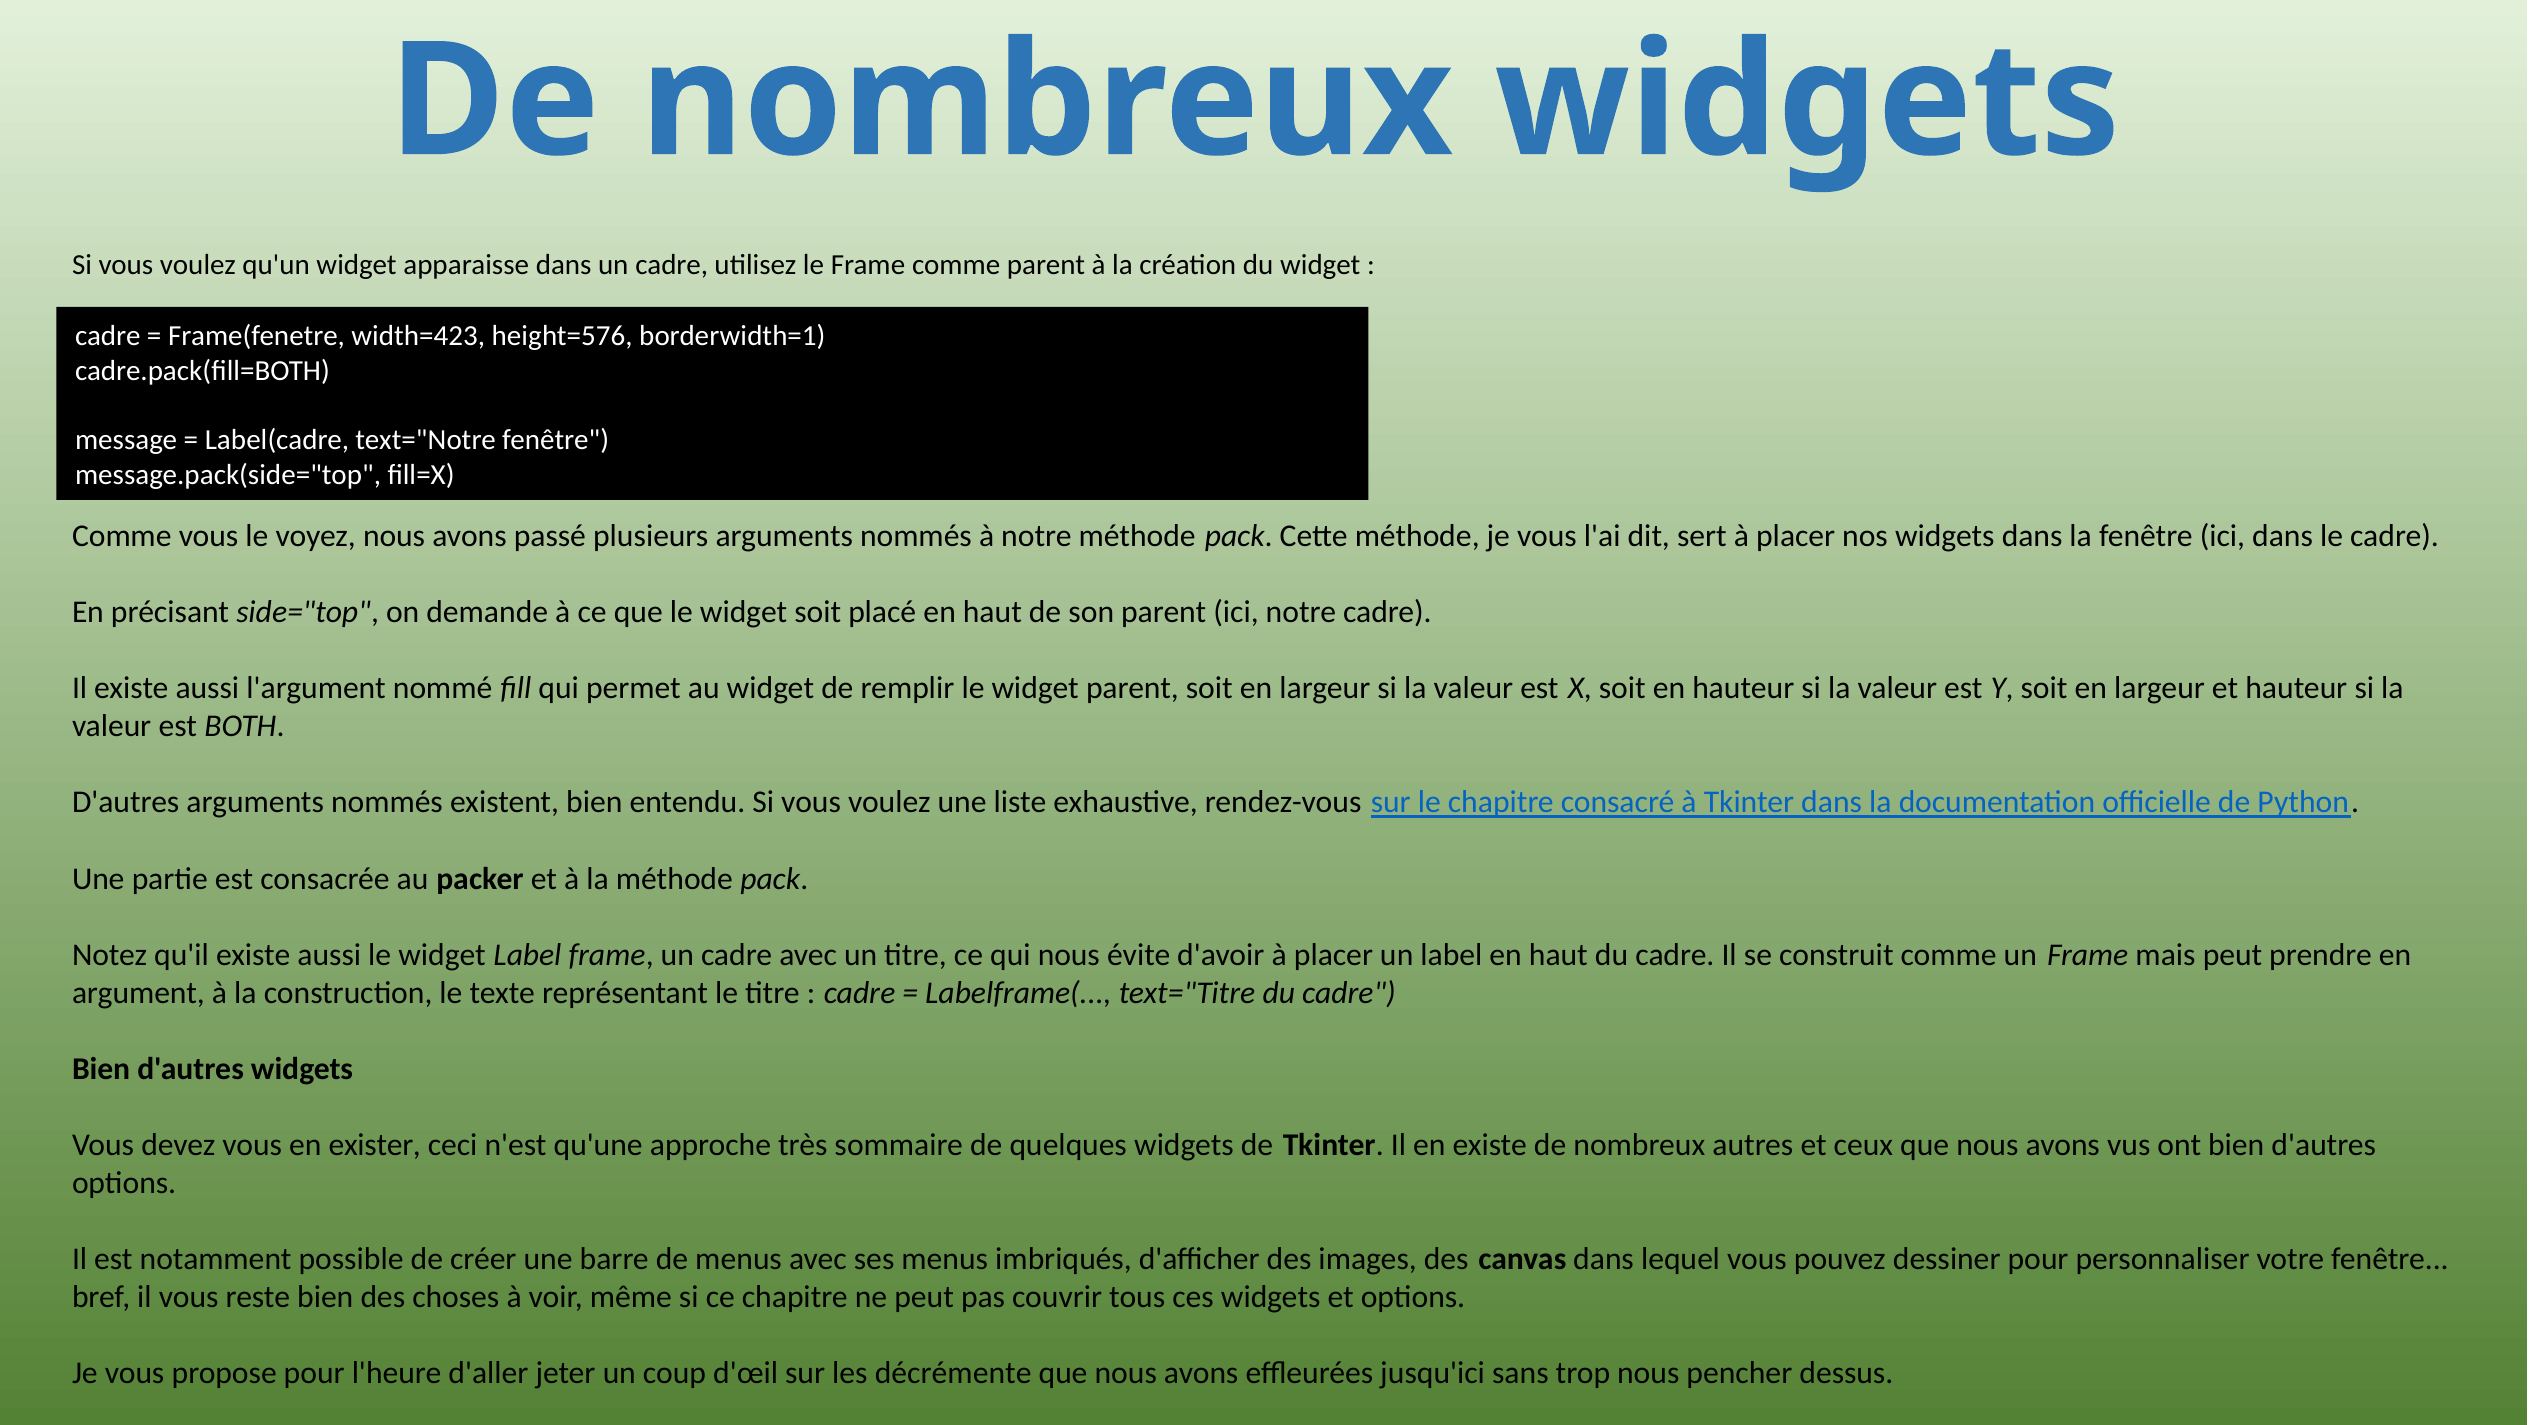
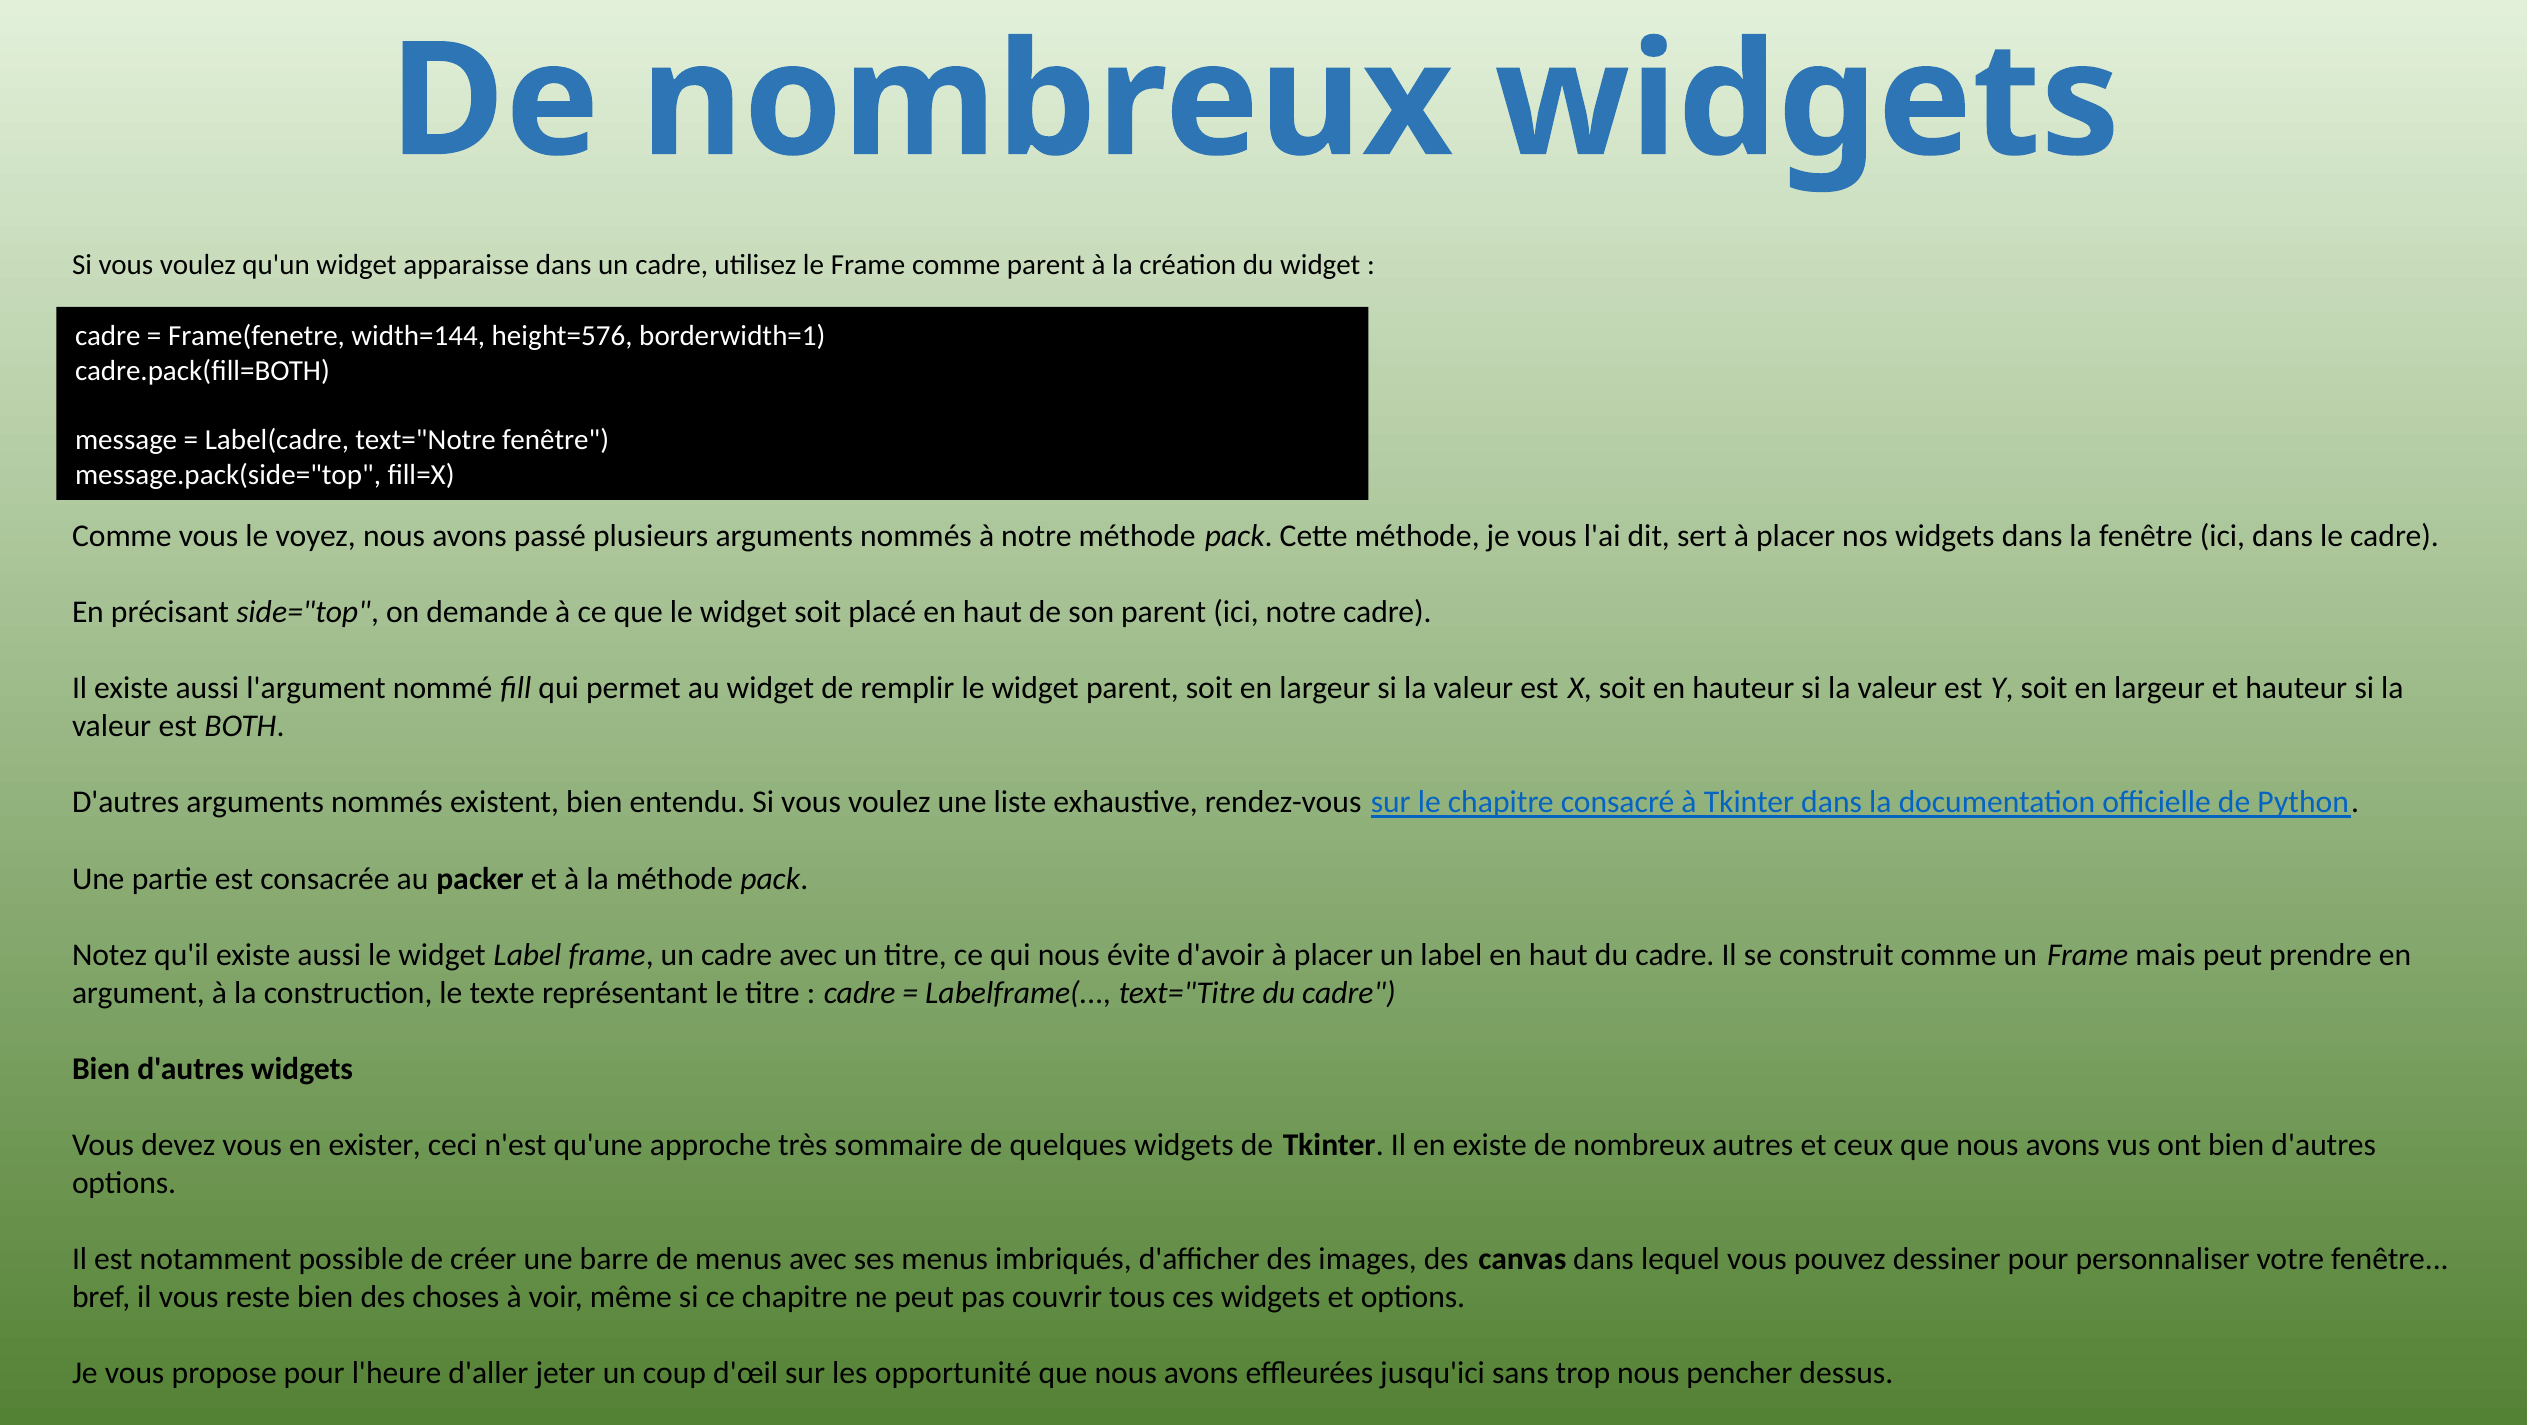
width=423: width=423 -> width=144
décrémente: décrémente -> opportunité
